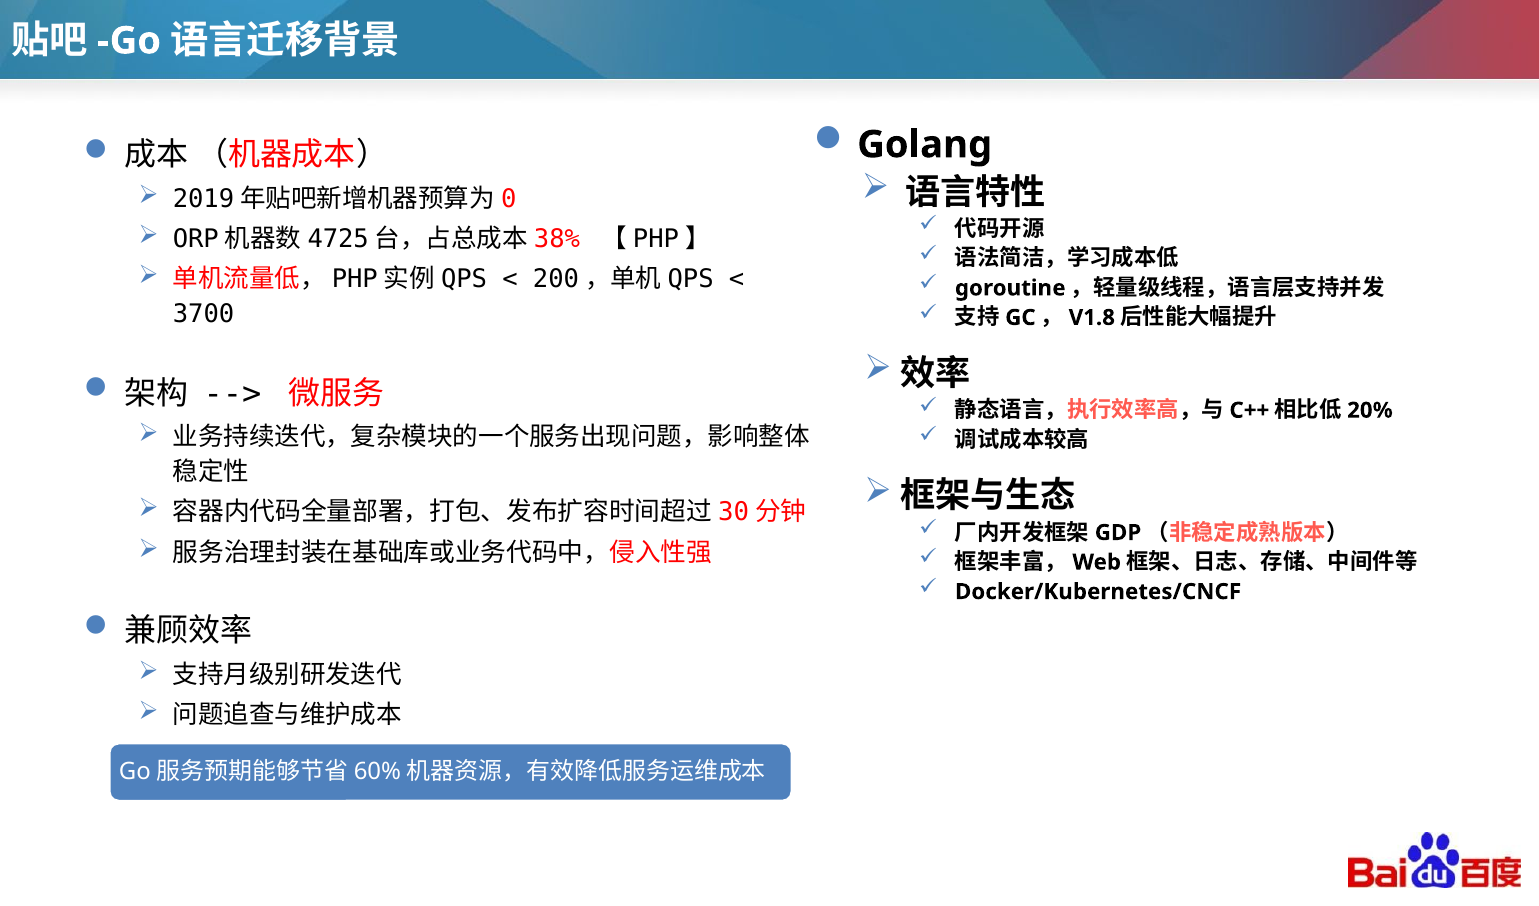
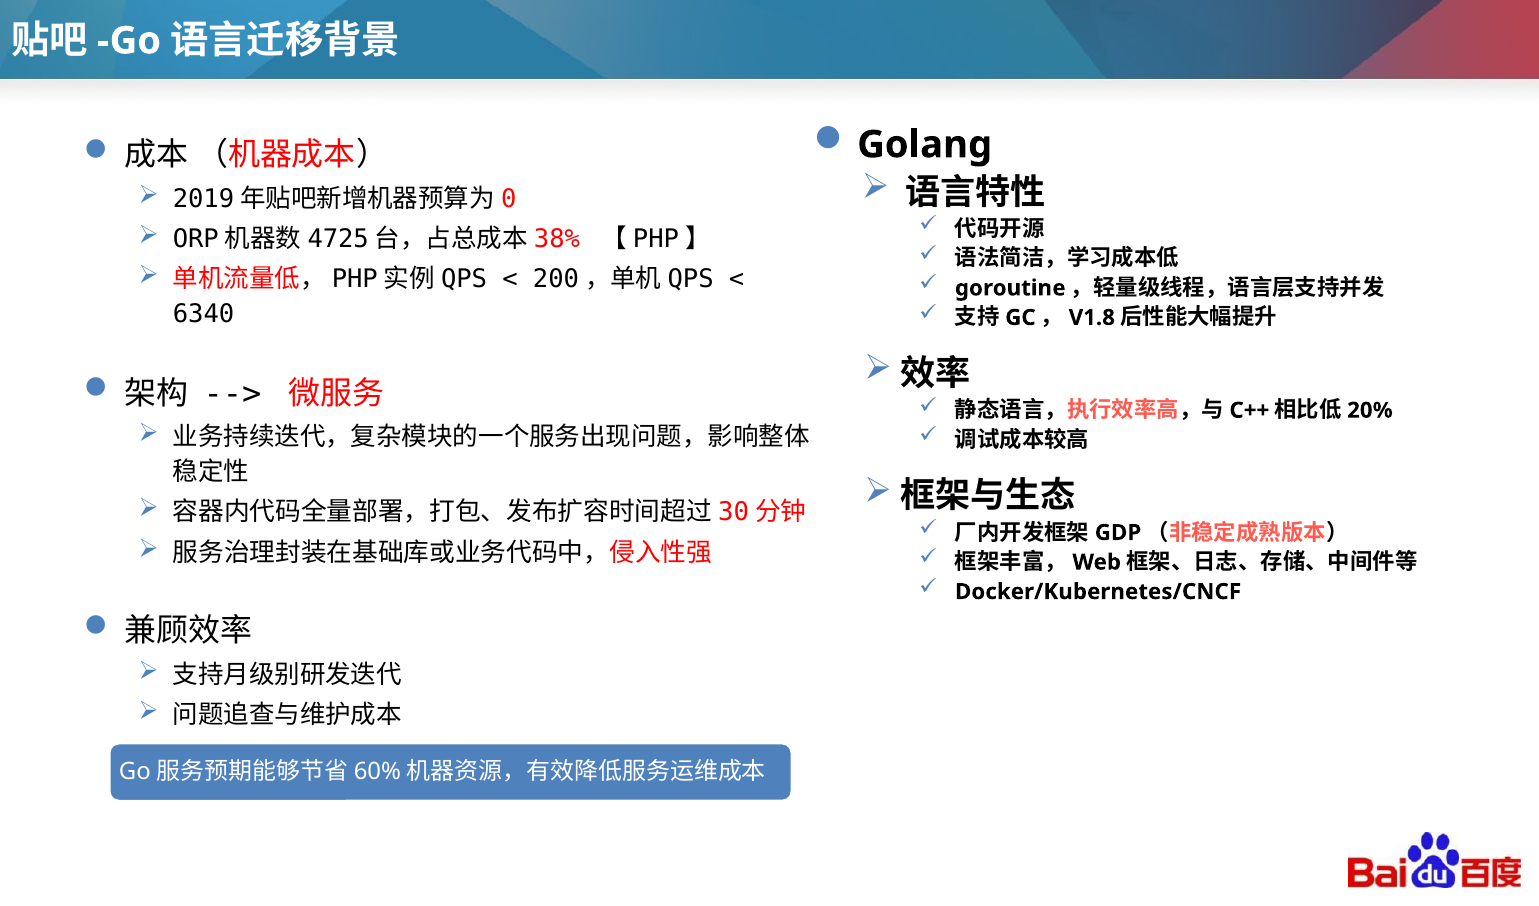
3700: 3700 -> 6340
